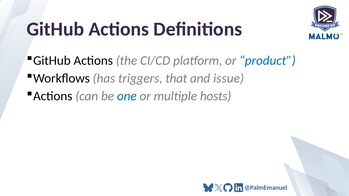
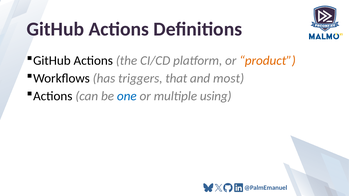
product colour: blue -> orange
issue: issue -> most
hosts: hosts -> using
